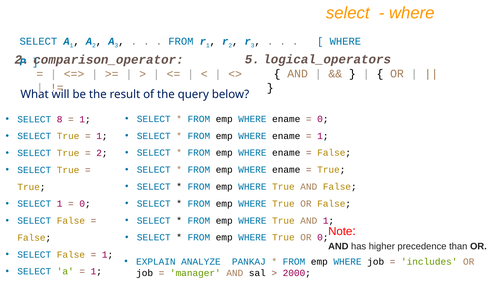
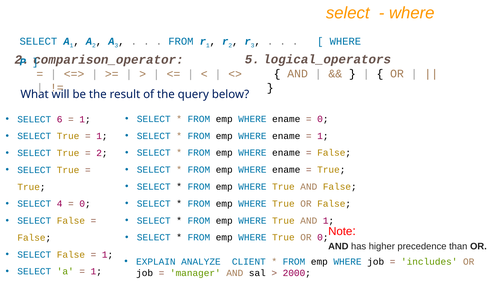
8: 8 -> 6
SELECT 1: 1 -> 4
PANKAJ: PANKAJ -> CLIENT
